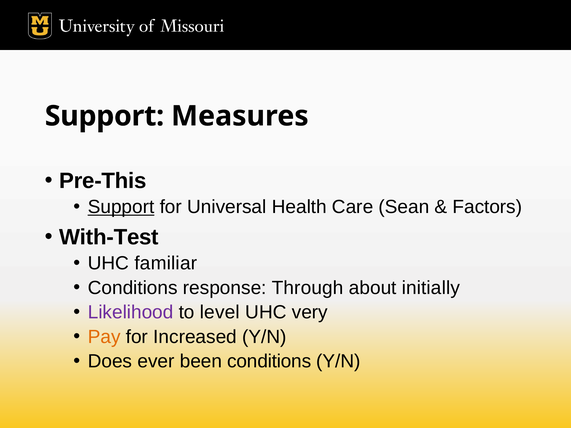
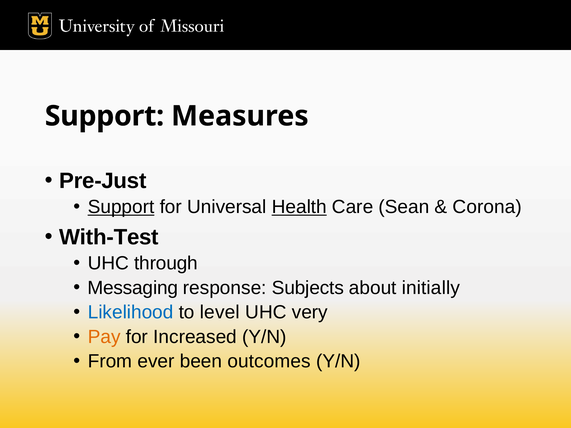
Pre-This: Pre-This -> Pre-Just
Health underline: none -> present
Factors: Factors -> Corona
familiar: familiar -> through
Conditions at (133, 288): Conditions -> Messaging
Through: Through -> Subjects
Likelihood colour: purple -> blue
Does: Does -> From
been conditions: conditions -> outcomes
